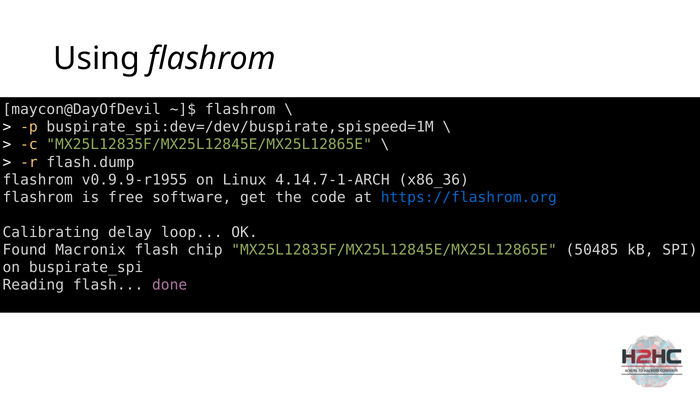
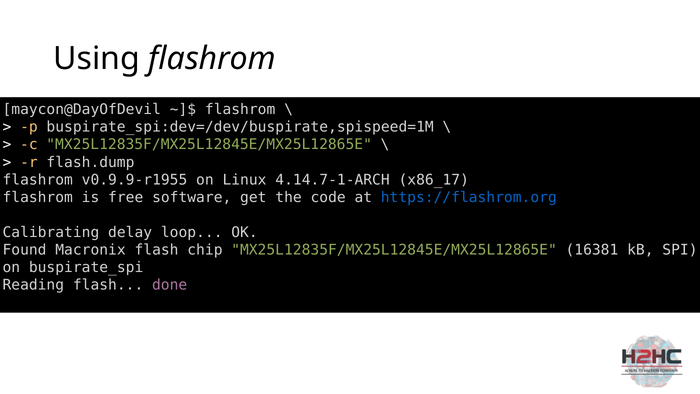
x86_36: x86_36 -> x86_17
50485: 50485 -> 16381
